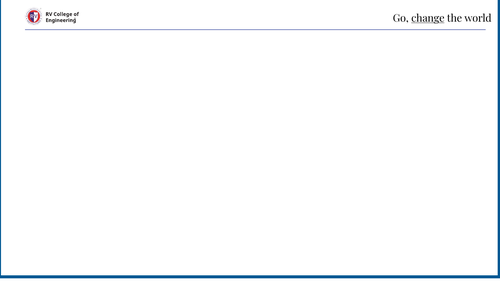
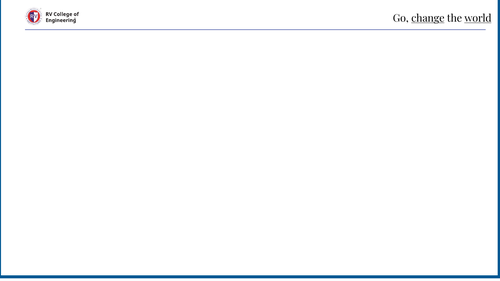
world underline: none -> present
